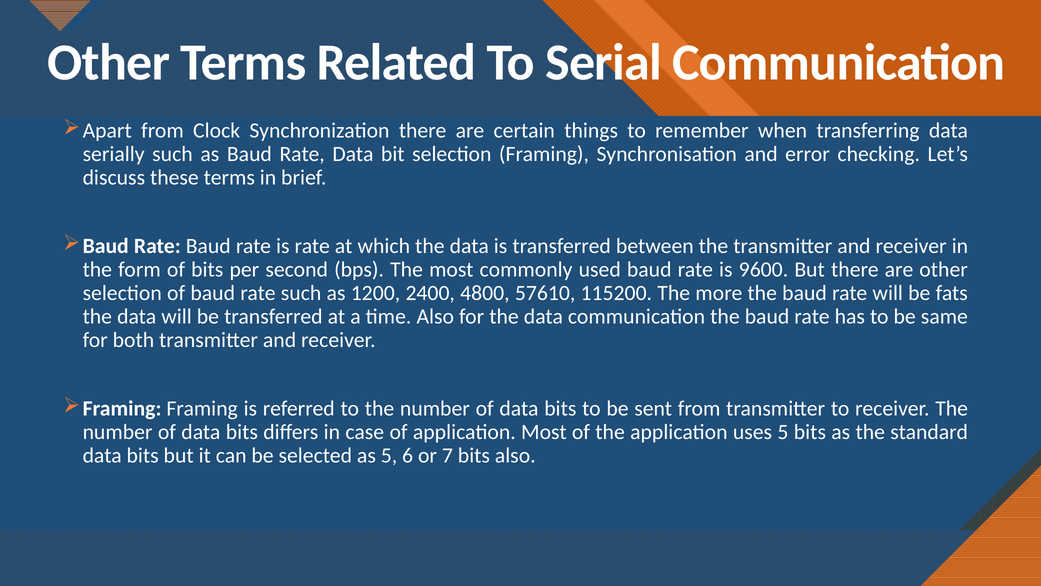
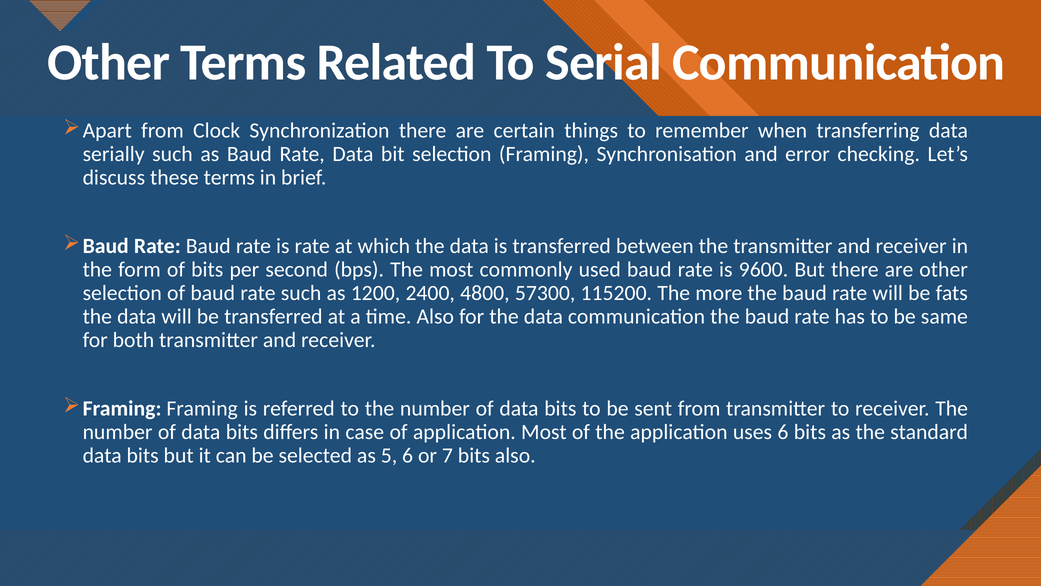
57610: 57610 -> 57300
uses 5: 5 -> 6
